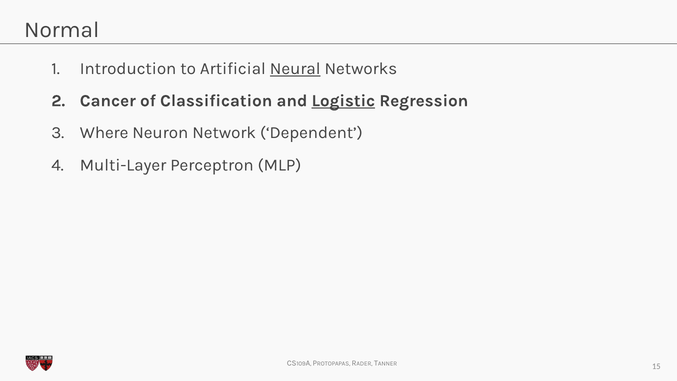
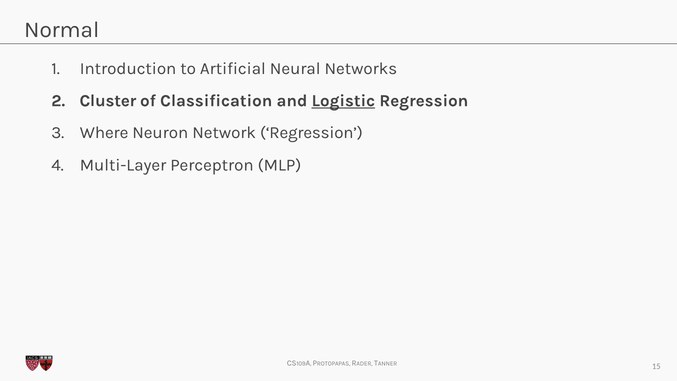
Neural underline: present -> none
Cancer: Cancer -> Cluster
Network Dependent: Dependent -> Regression
